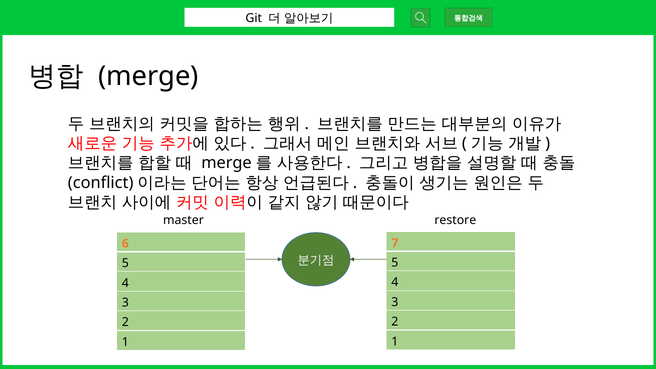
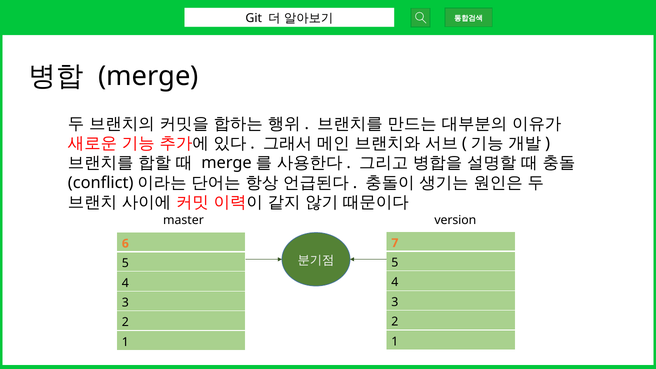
restore: restore -> version
